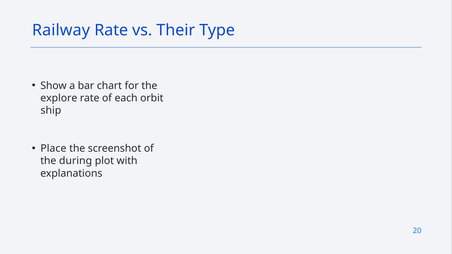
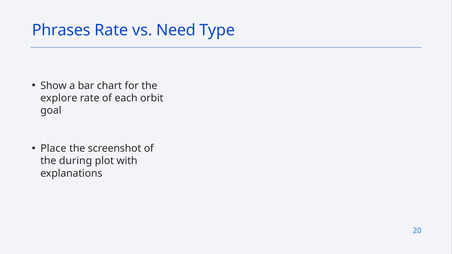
Railway: Railway -> Phrases
Their: Their -> Need
ship: ship -> goal
